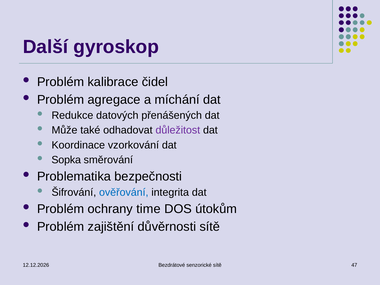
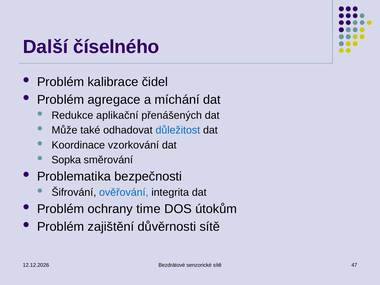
gyroskop: gyroskop -> číselného
datových: datových -> aplikační
důležitost colour: purple -> blue
